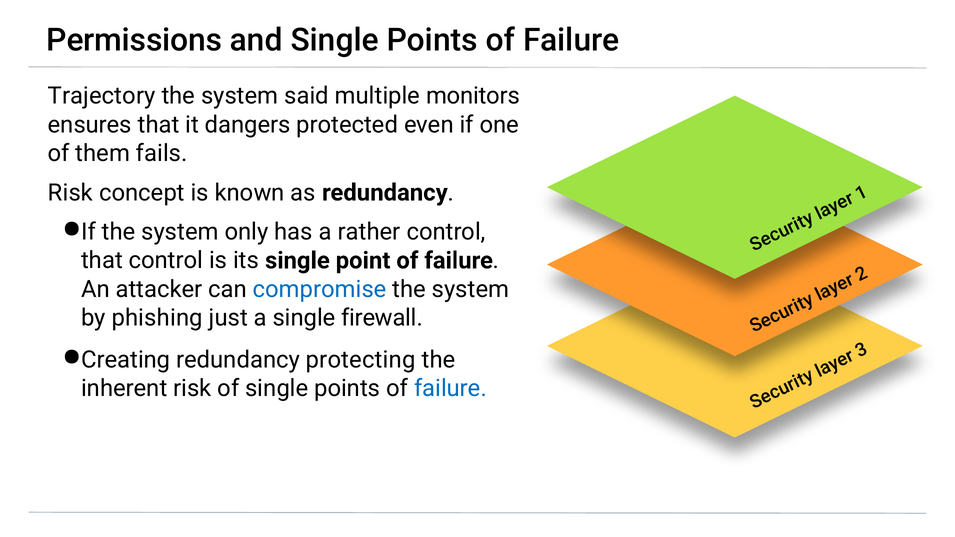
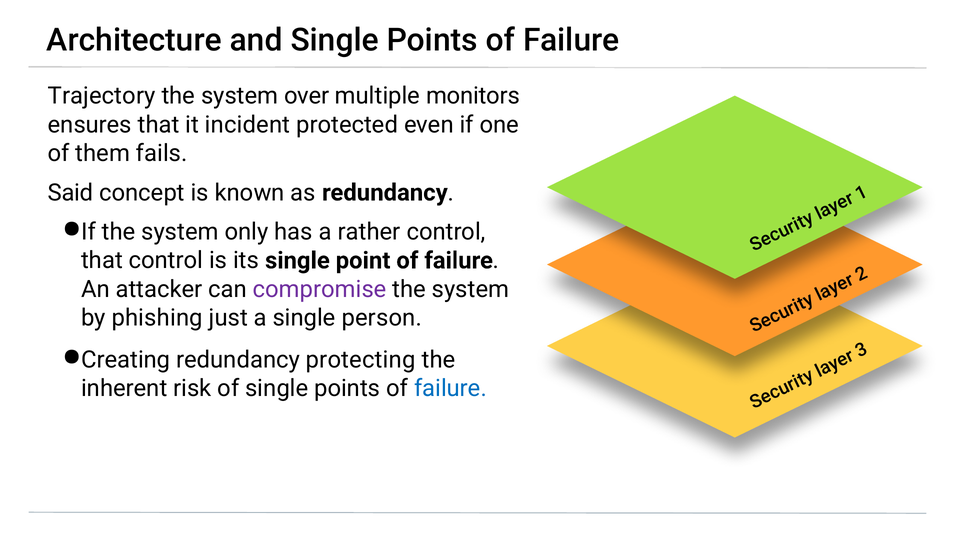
Permissions: Permissions -> Architecture
said: said -> over
dangers: dangers -> incident
Risk at (70, 193): Risk -> Said
compromise colour: blue -> purple
firewall: firewall -> person
